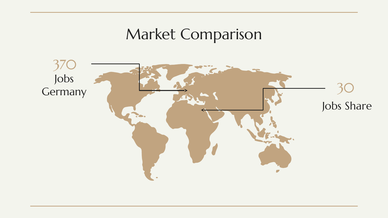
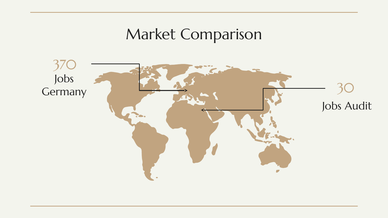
Share: Share -> Audit
